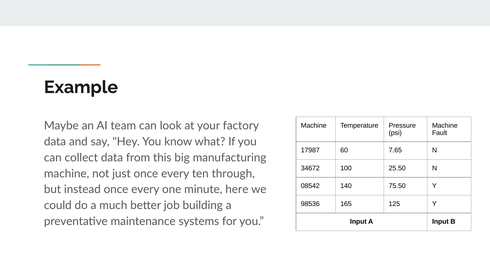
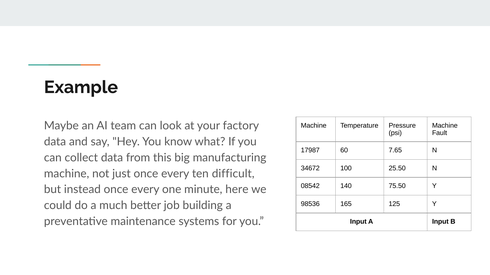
through: through -> difficult
